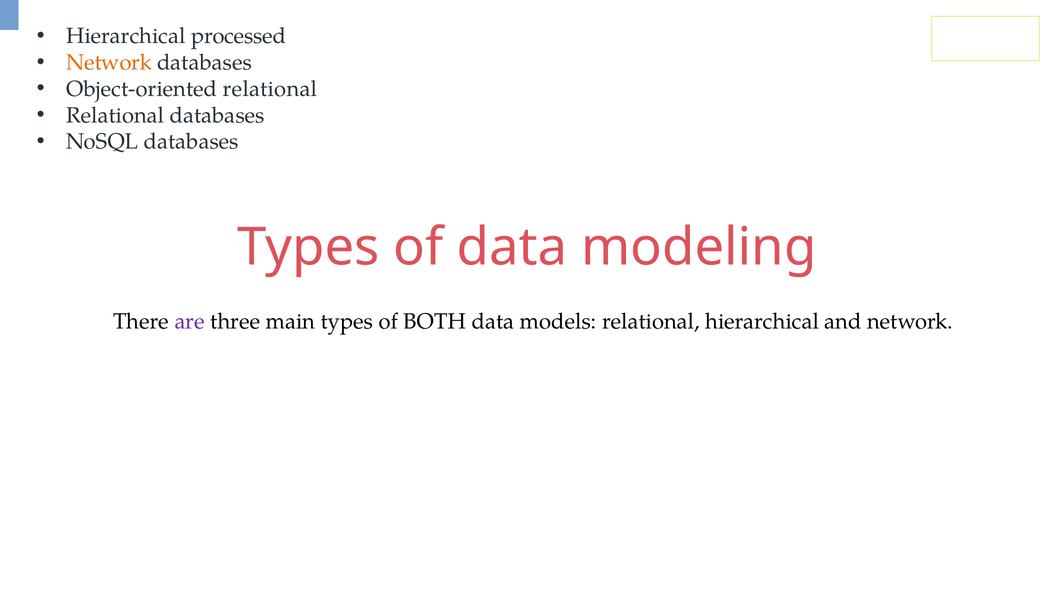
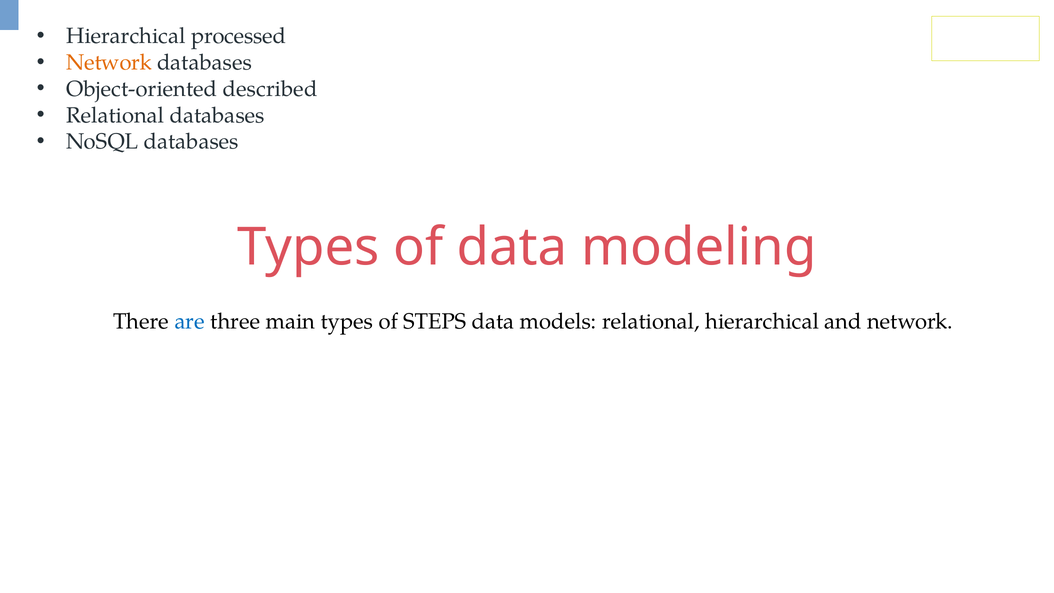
Object-oriented relational: relational -> described
are colour: purple -> blue
BOTH: BOTH -> STEPS
